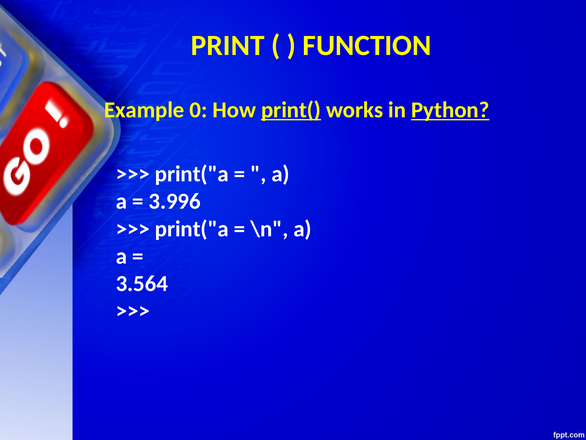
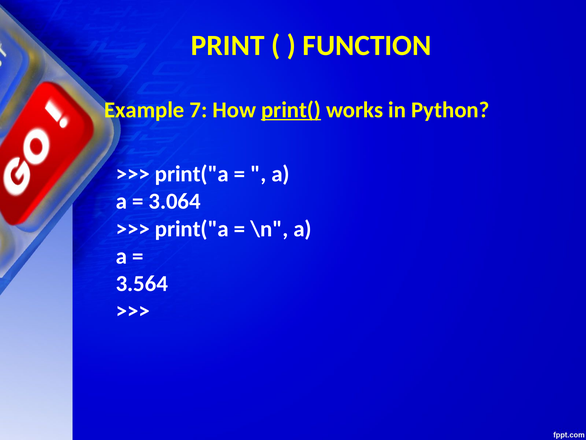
0: 0 -> 7
Python underline: present -> none
3.996: 3.996 -> 3.064
